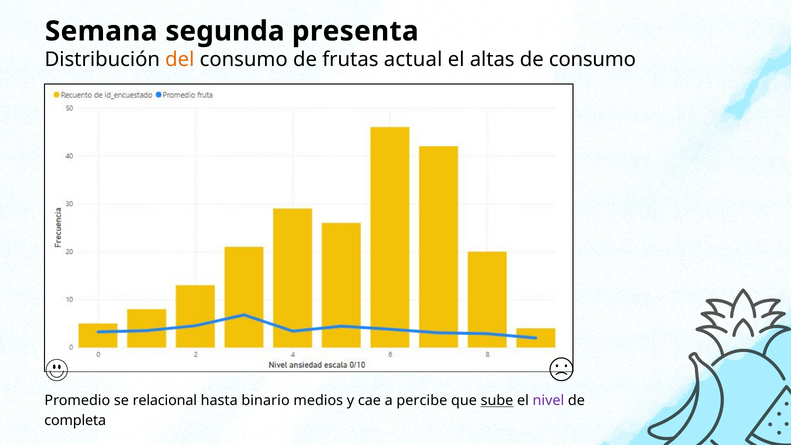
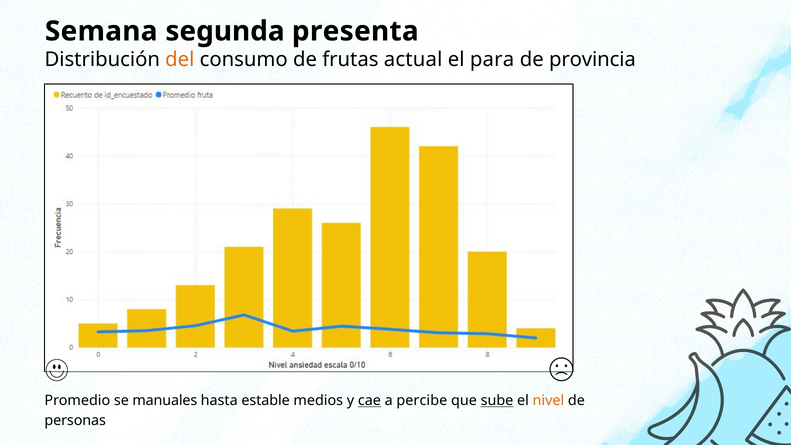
altas: altas -> para
de consumo: consumo -> provincia
relacional: relacional -> manuales
binario: binario -> estable
cae underline: none -> present
nivel colour: purple -> orange
completa: completa -> personas
